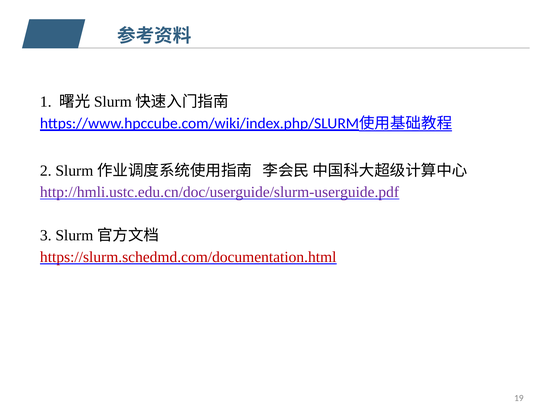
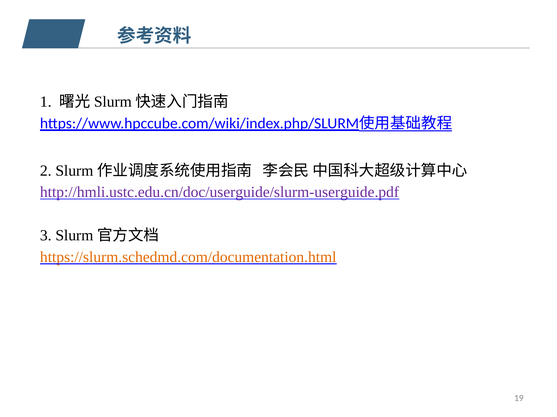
https://slurm.schedmd.com/documentation.html colour: red -> orange
